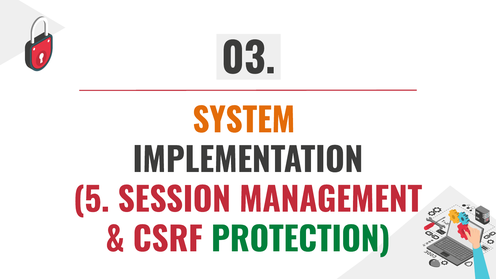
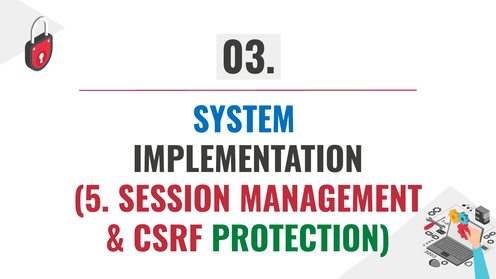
SYSTEM colour: orange -> blue
